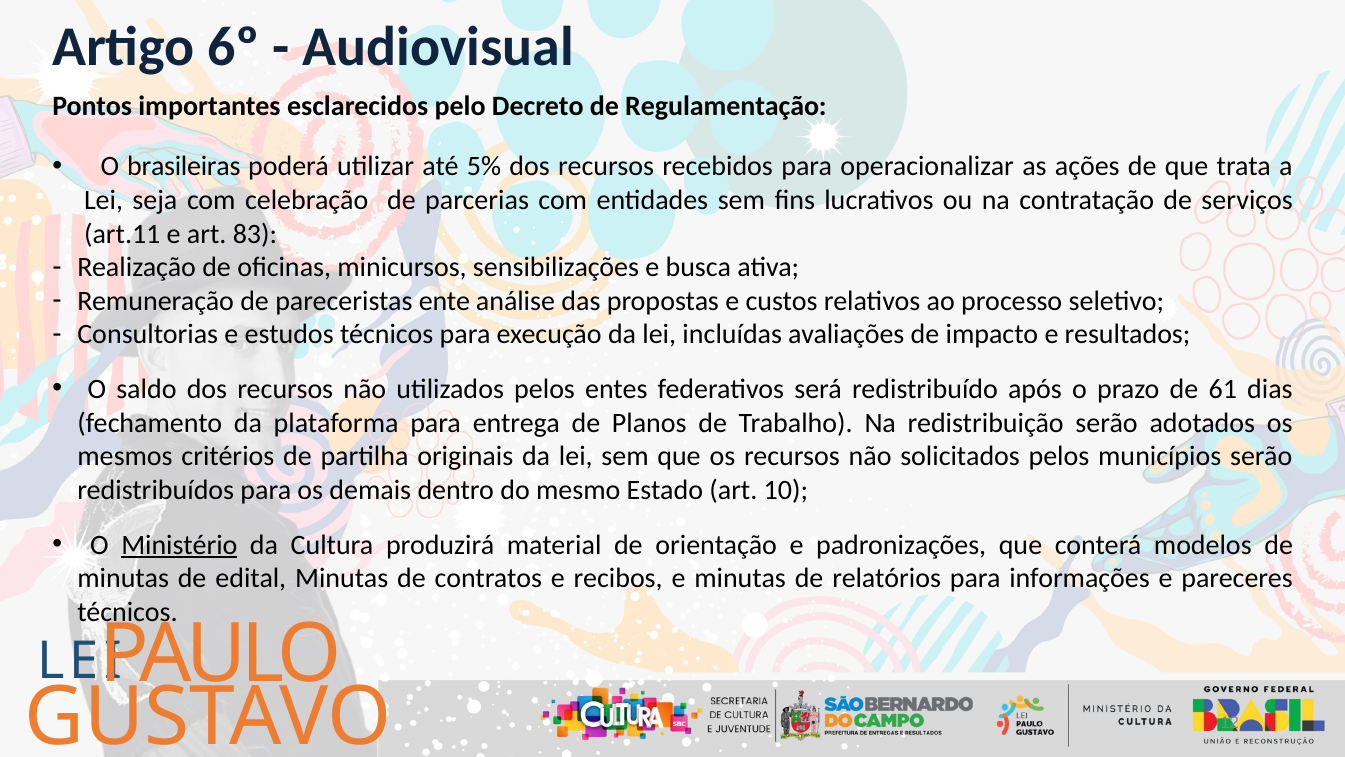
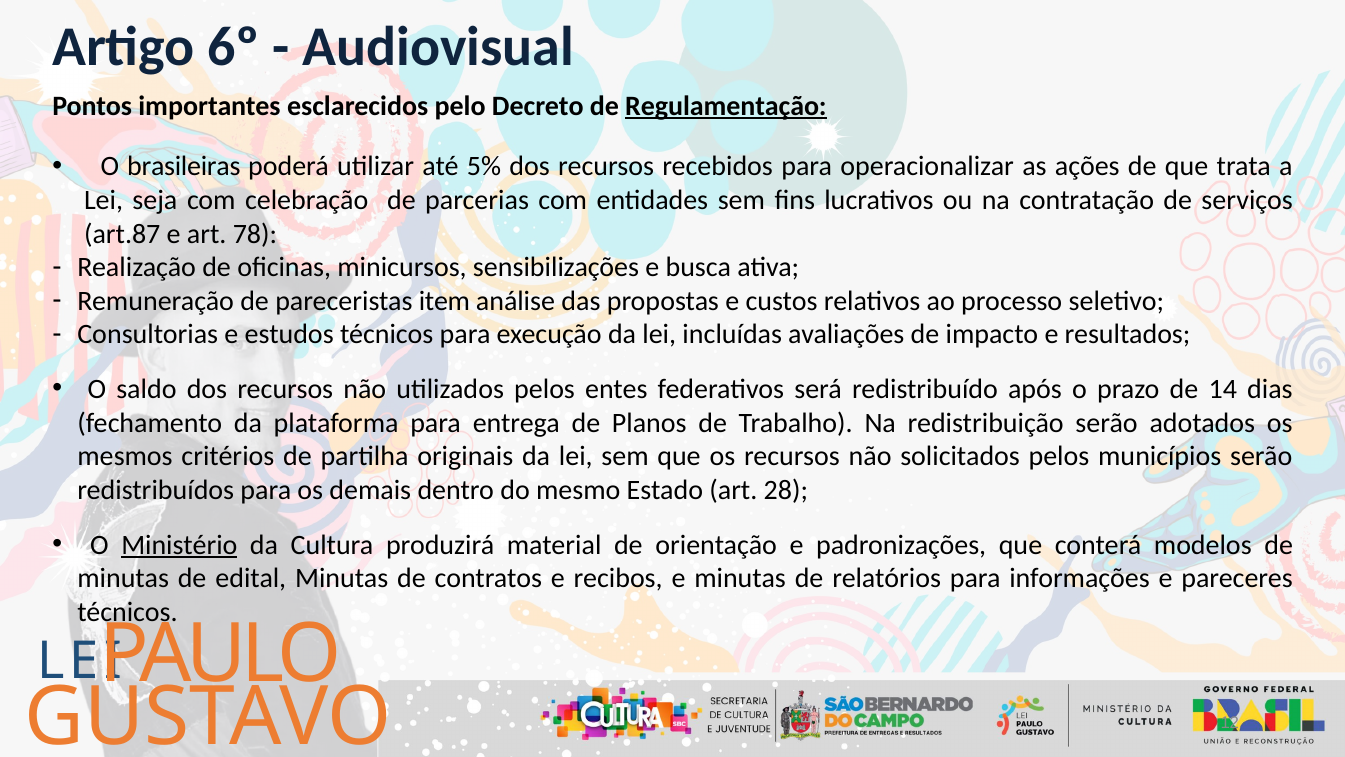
Regulamentação underline: none -> present
art.11: art.11 -> art.87
83: 83 -> 78
ente: ente -> item
61: 61 -> 14
10: 10 -> 28
